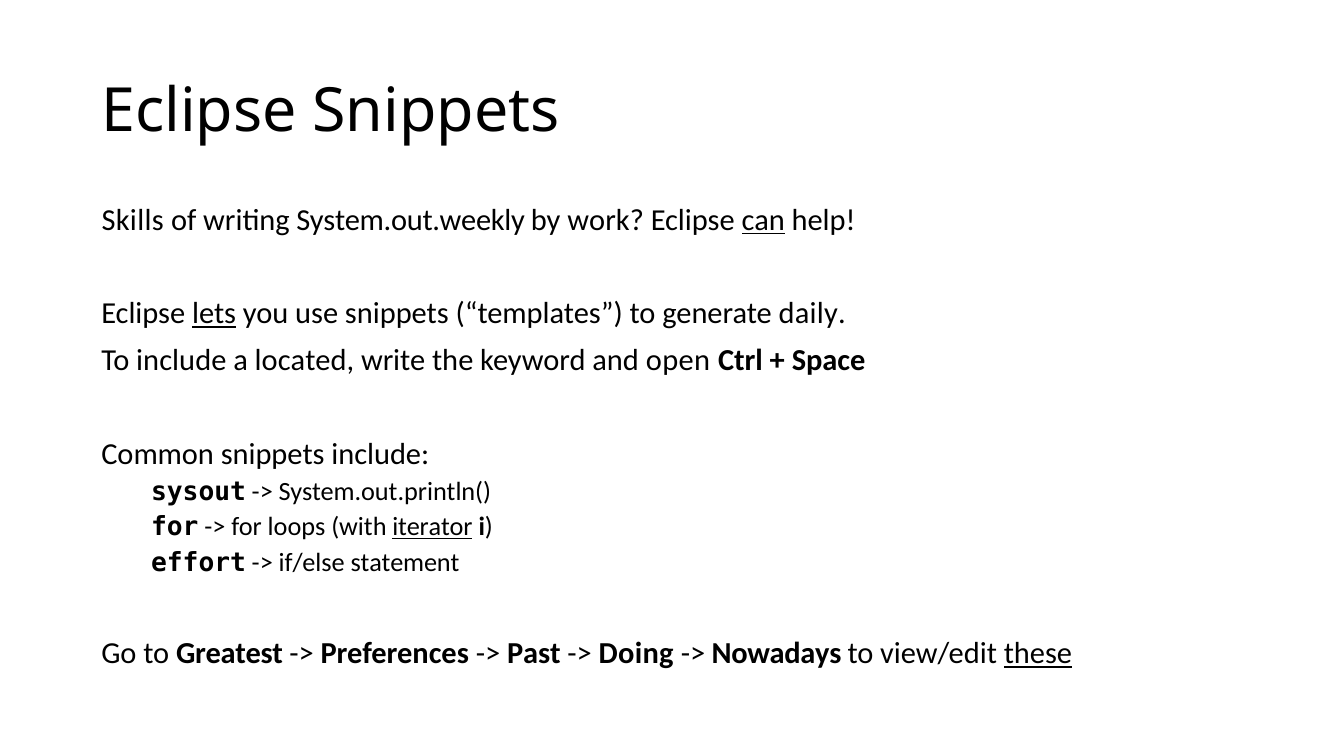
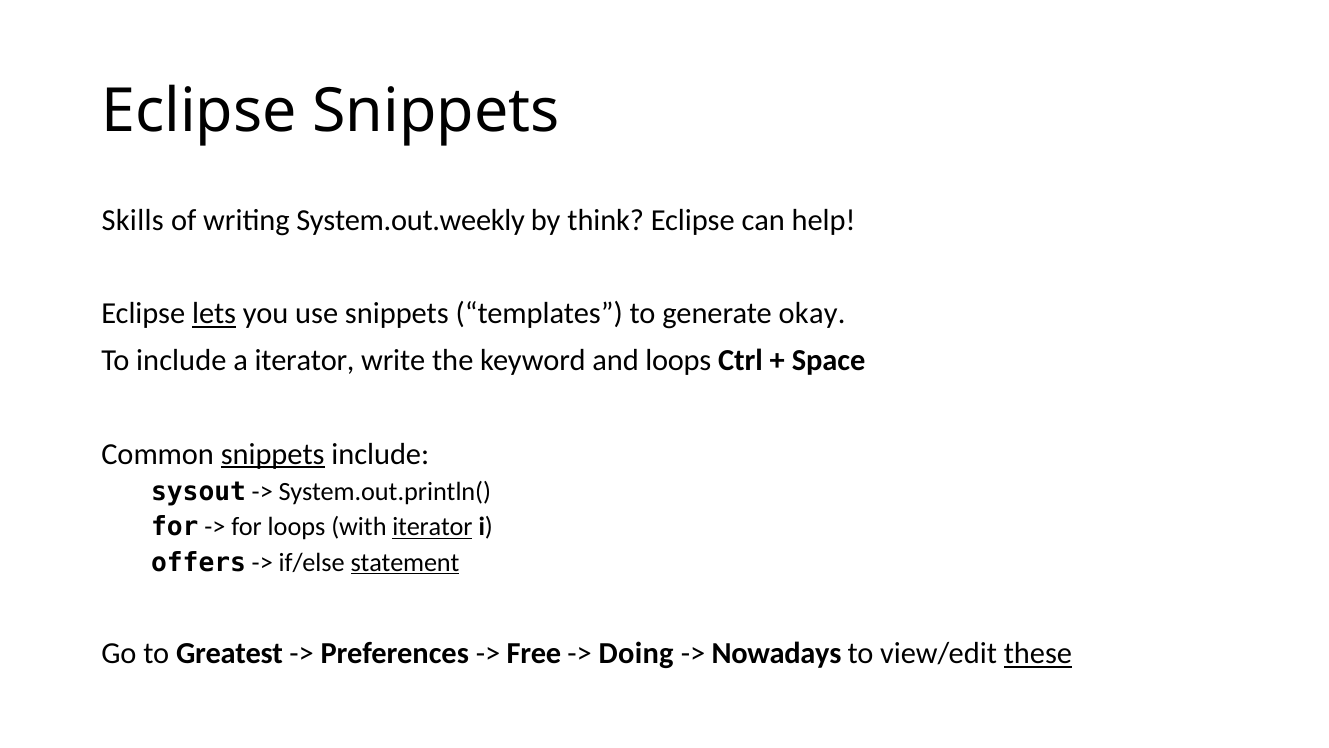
work: work -> think
can underline: present -> none
daily: daily -> okay
a located: located -> iterator
and open: open -> loops
snippets at (273, 454) underline: none -> present
effort: effort -> offers
statement underline: none -> present
Past: Past -> Free
